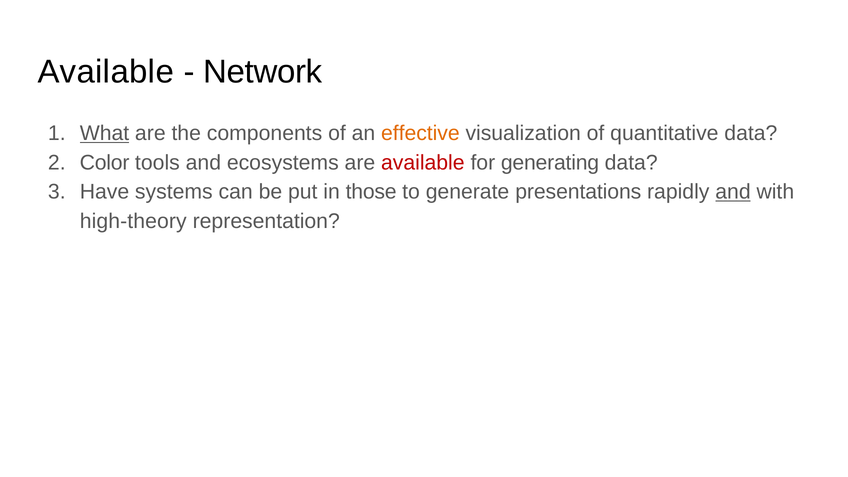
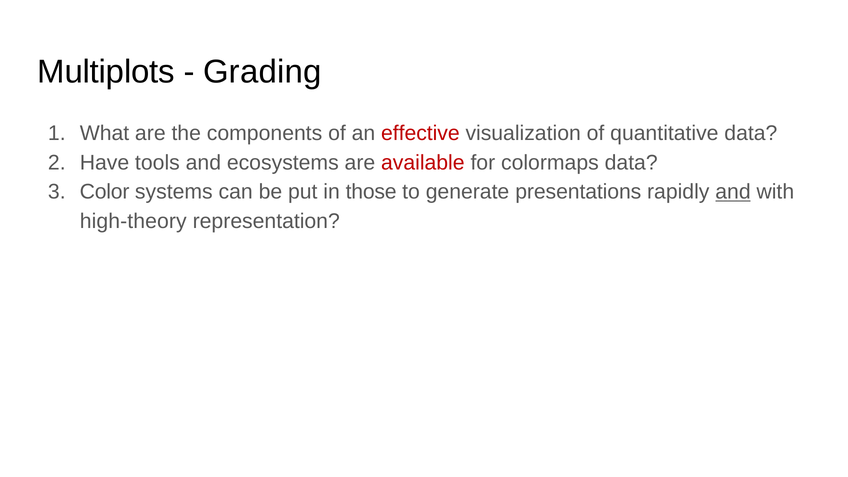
Available at (106, 72): Available -> Multiplots
Network: Network -> Grading
What underline: present -> none
effective colour: orange -> red
Color: Color -> Have
generating: generating -> colormaps
Have: Have -> Color
